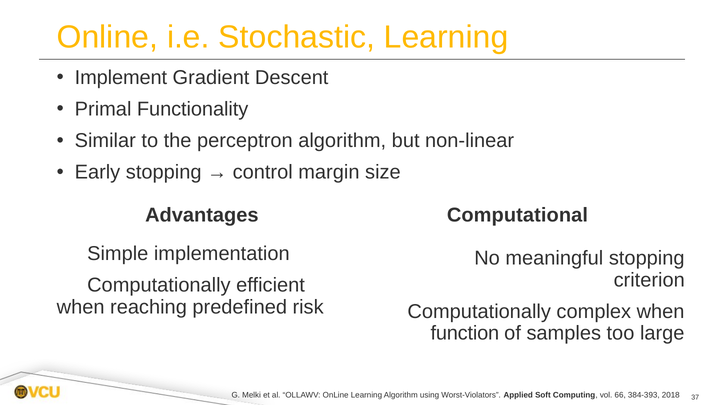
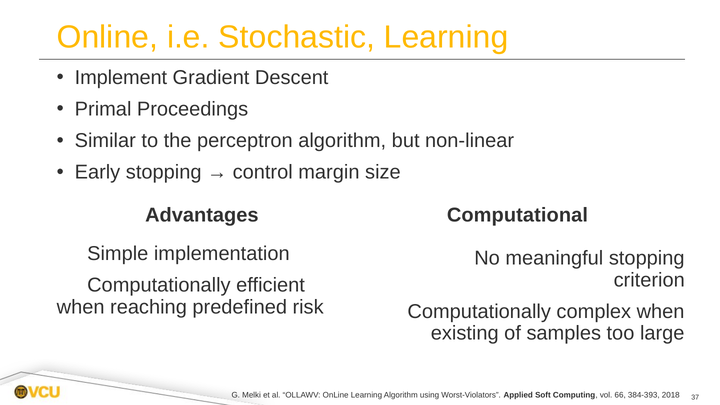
Functionality: Functionality -> Proceedings
function: function -> existing
